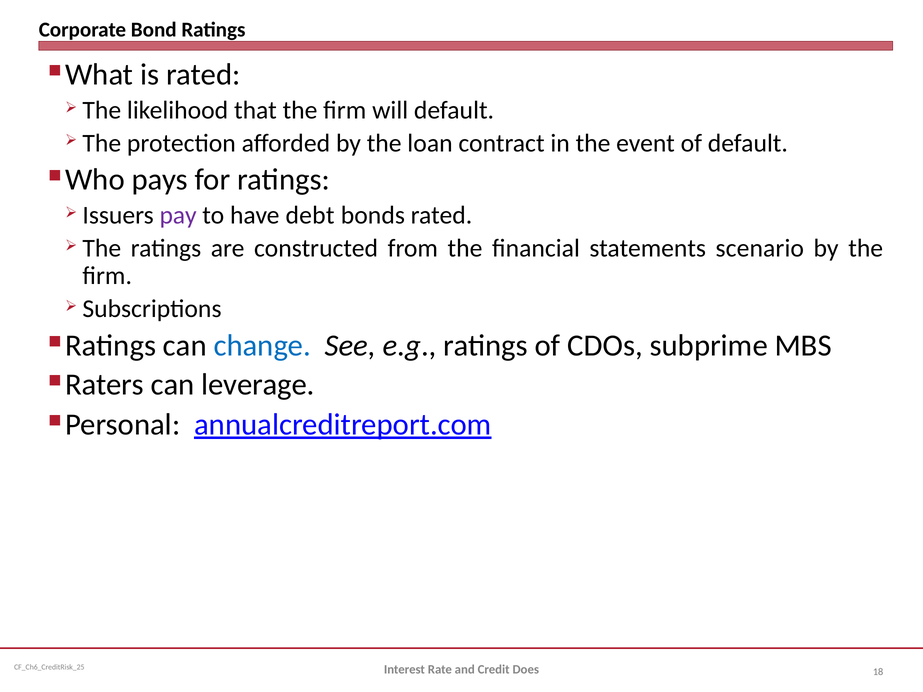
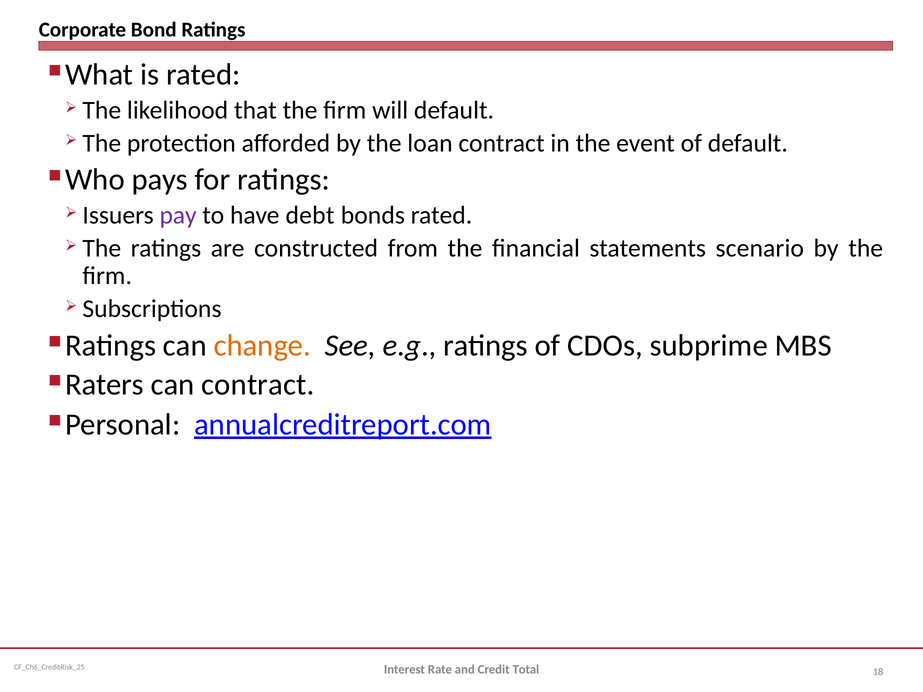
change colour: blue -> orange
can leverage: leverage -> contract
Does: Does -> Total
